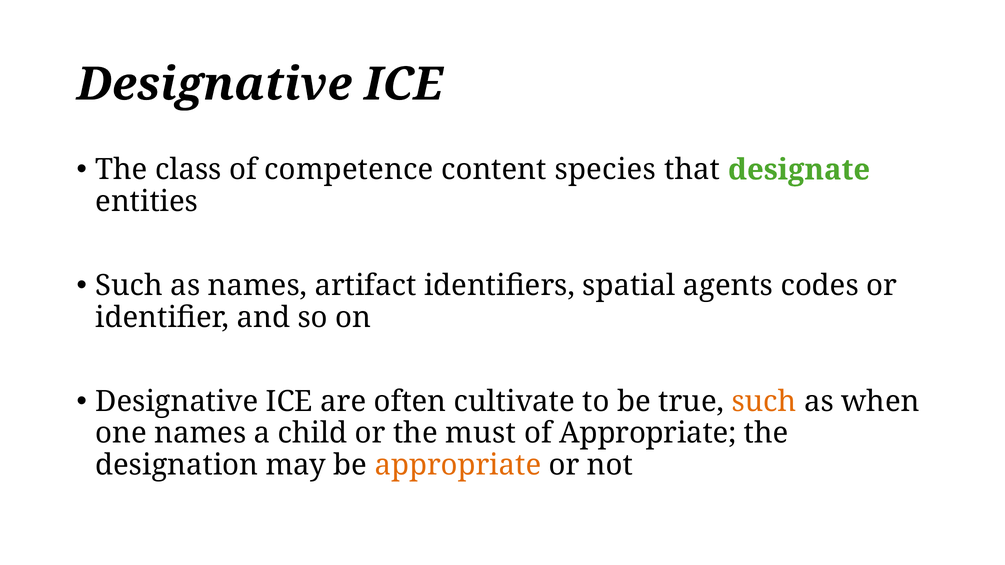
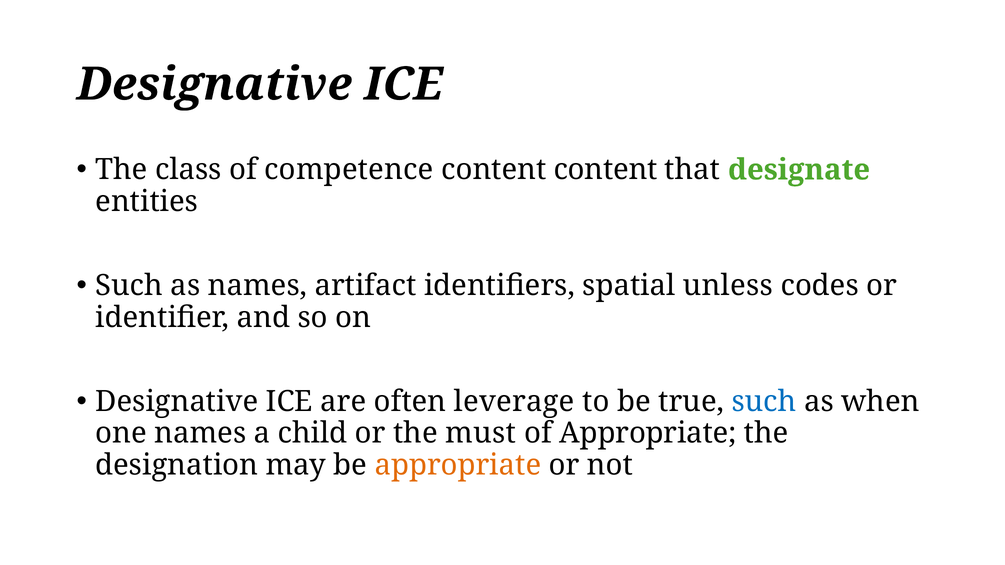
content species: species -> content
agents: agents -> unless
cultivate: cultivate -> leverage
such at (764, 402) colour: orange -> blue
